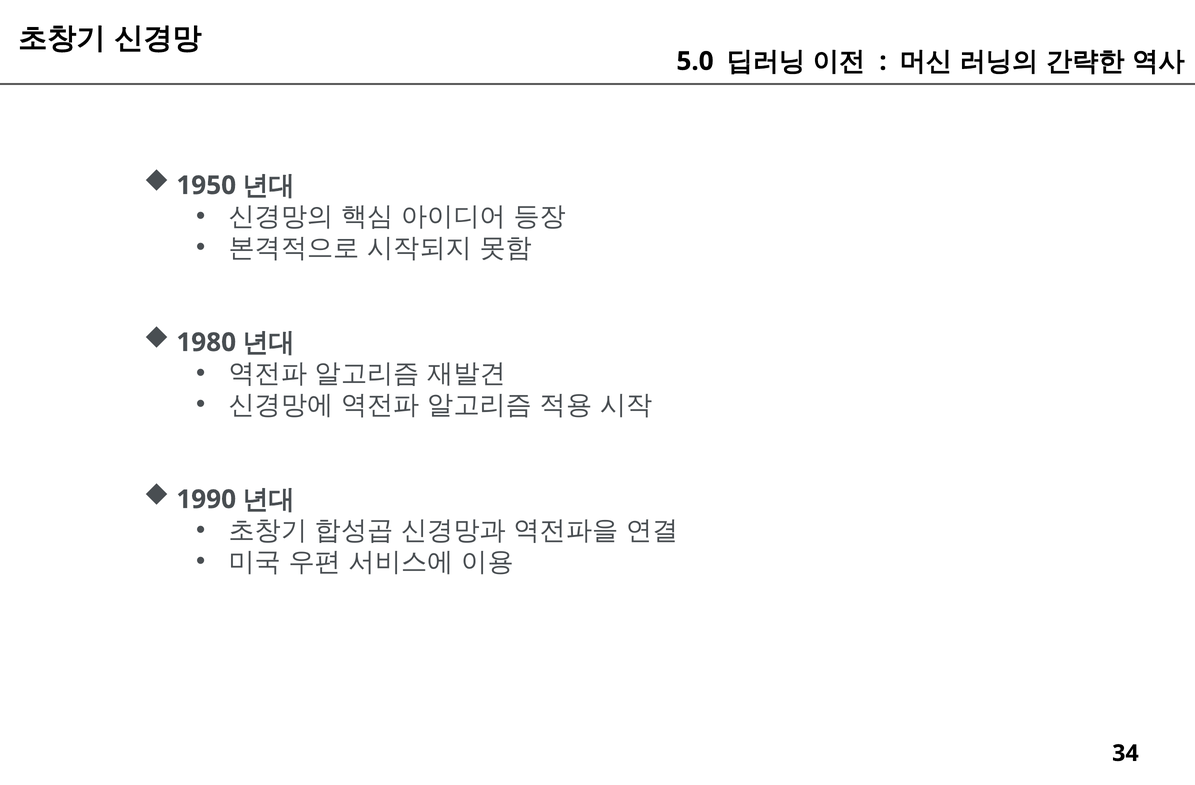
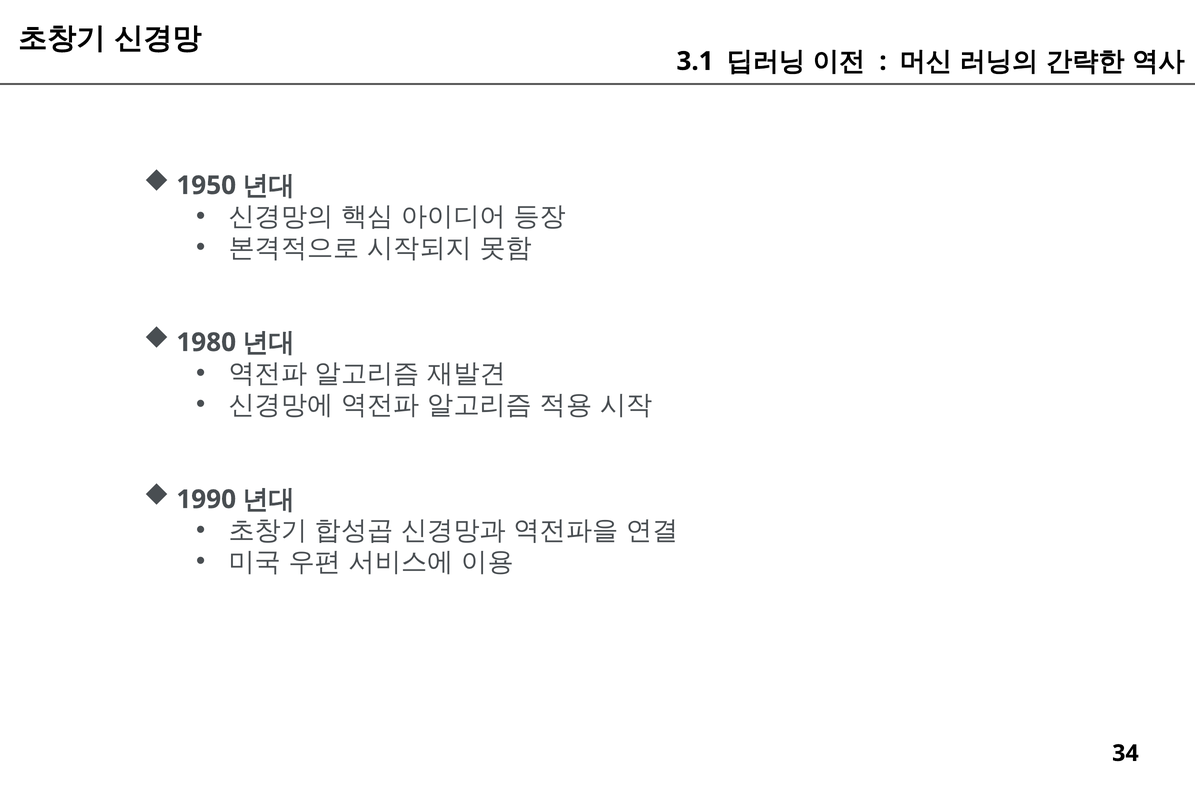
5.0: 5.0 -> 3.1
